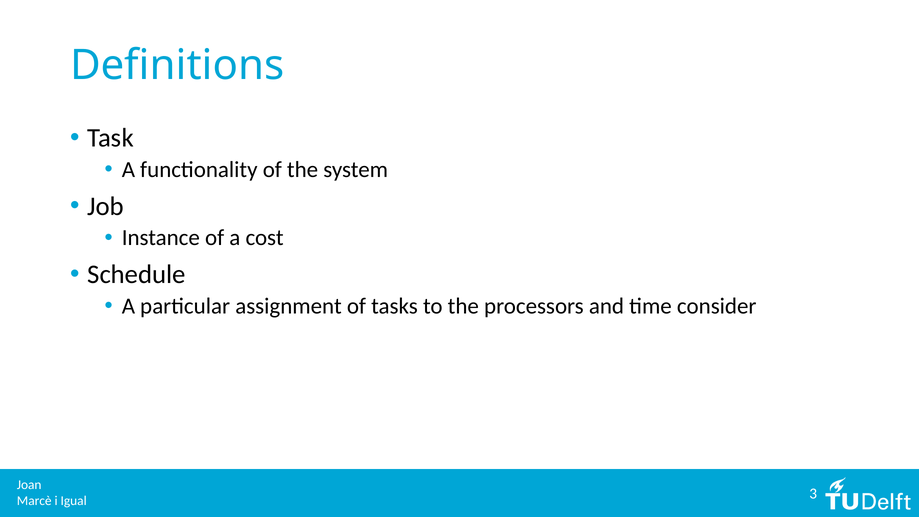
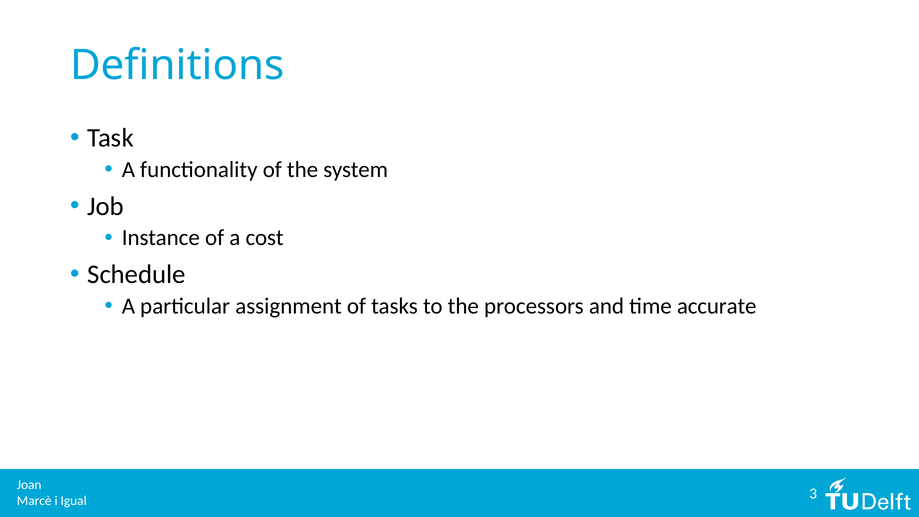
consider: consider -> accurate
